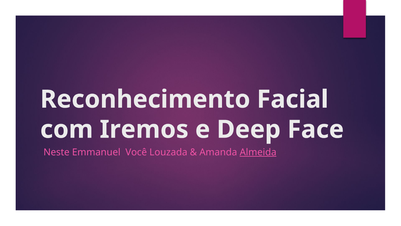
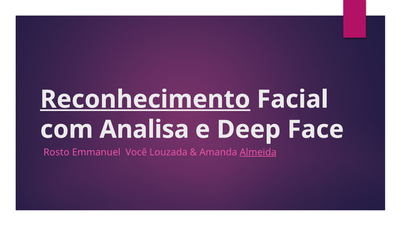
Reconhecimento underline: none -> present
Iremos: Iremos -> Analisa
Neste: Neste -> Rosto
